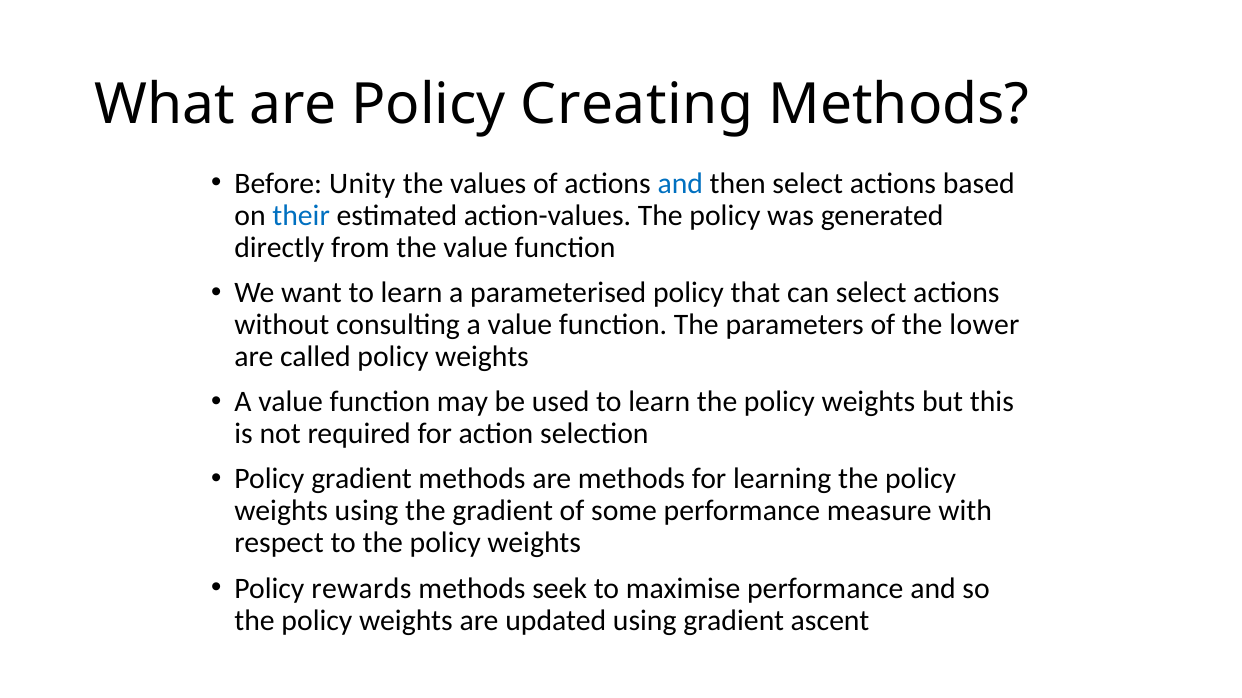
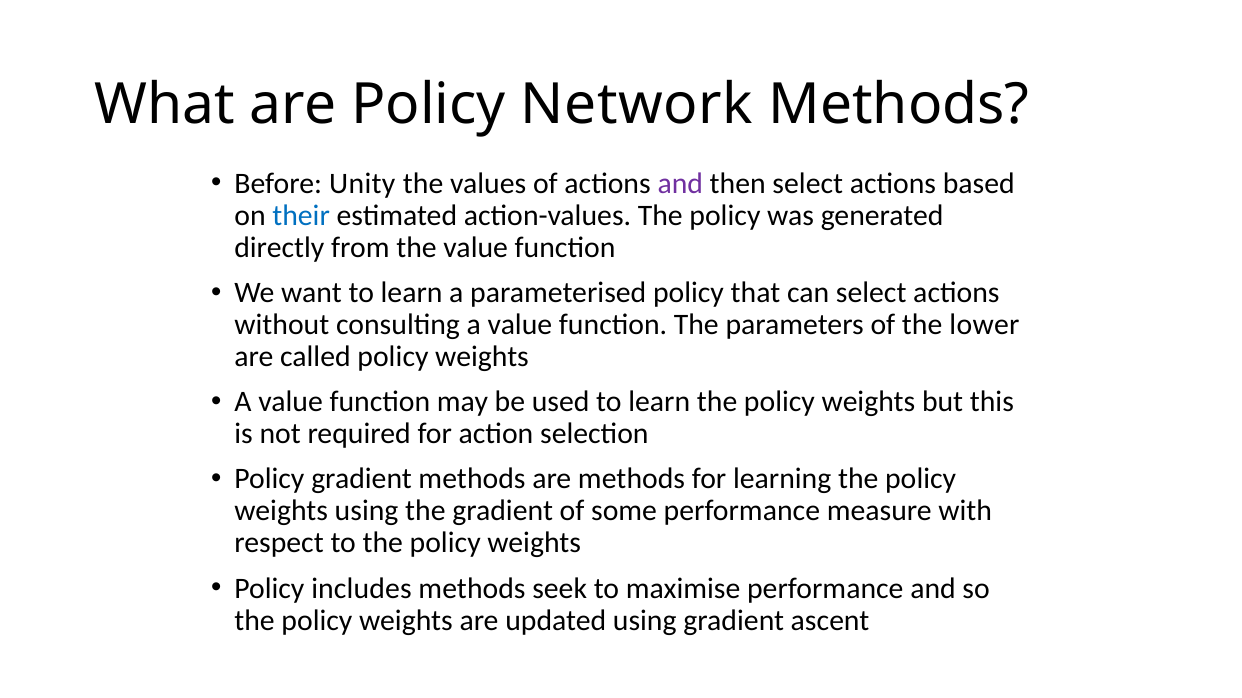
Creating: Creating -> Network
and at (680, 184) colour: blue -> purple
rewards: rewards -> includes
